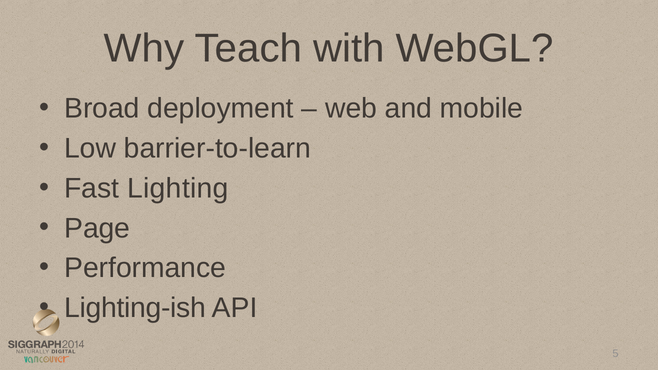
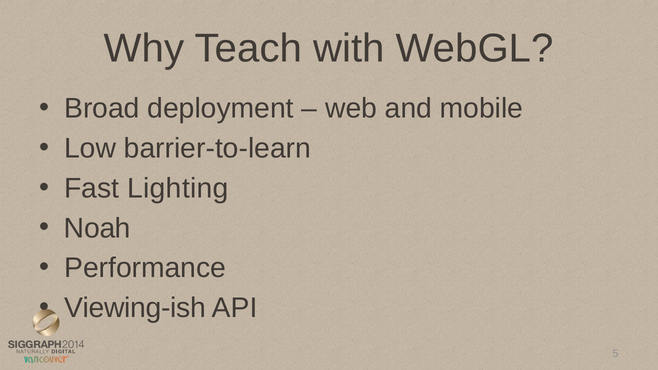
Page: Page -> Noah
Lighting-ish: Lighting-ish -> Viewing-ish
